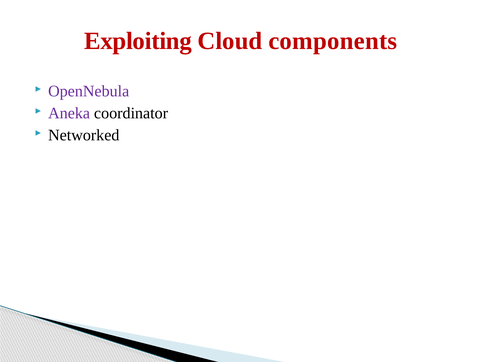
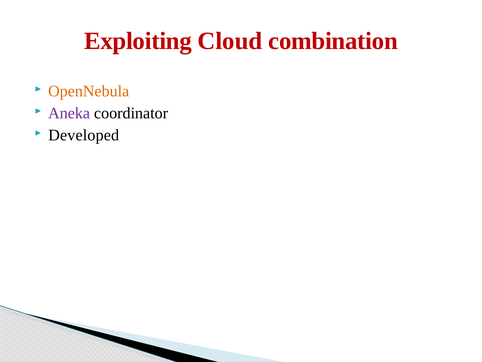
components: components -> combination
OpenNebula colour: purple -> orange
Networked: Networked -> Developed
